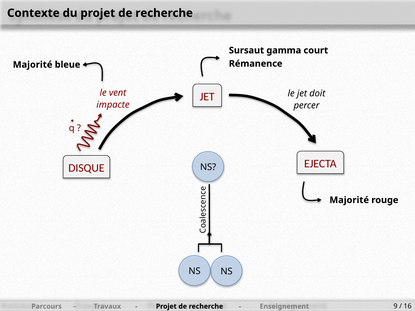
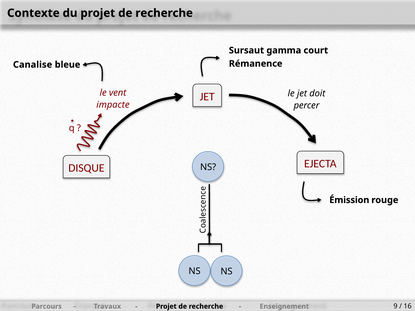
Majorité at (33, 65): Majorité -> Canalise
Majorité at (349, 200): Majorité -> Émission
